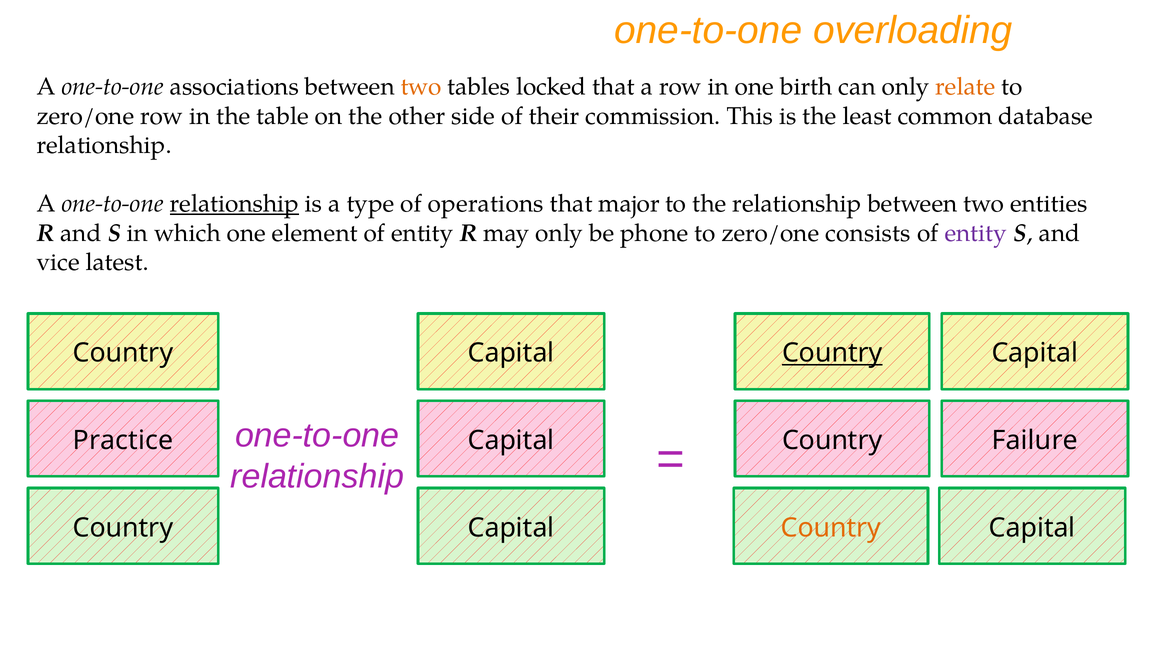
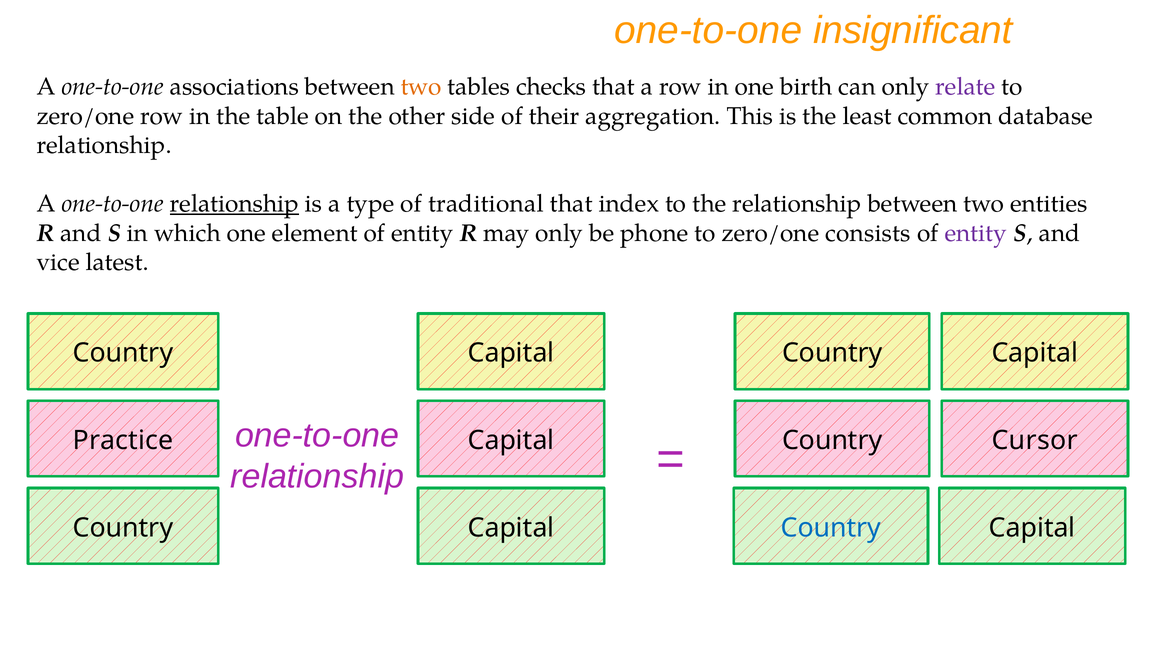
overloading: overloading -> insignificant
locked: locked -> checks
relate colour: orange -> purple
commission: commission -> aggregation
operations: operations -> traditional
major: major -> index
Country at (832, 353) underline: present -> none
Failure: Failure -> Cursor
Country at (831, 528) colour: orange -> blue
